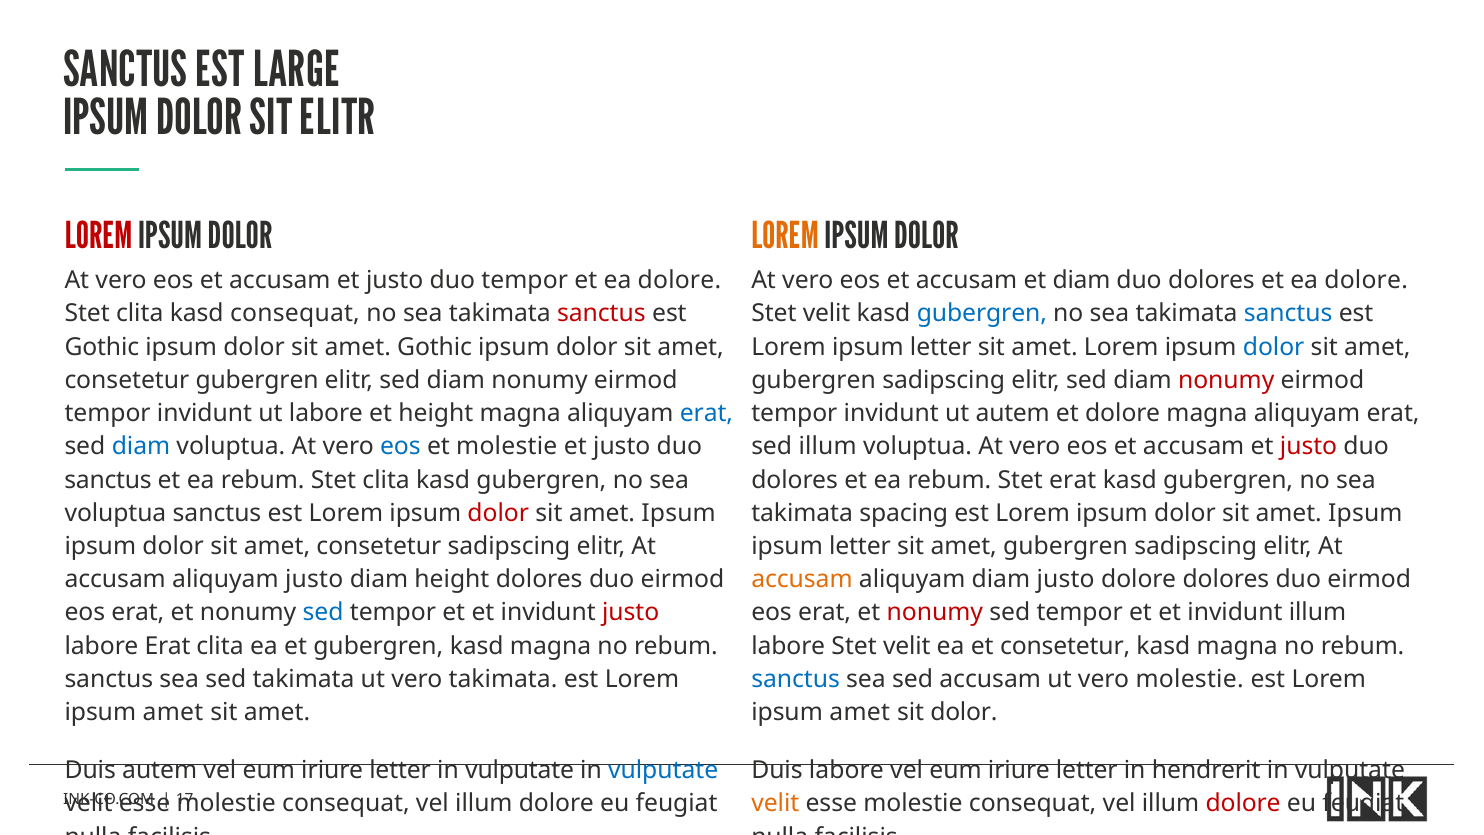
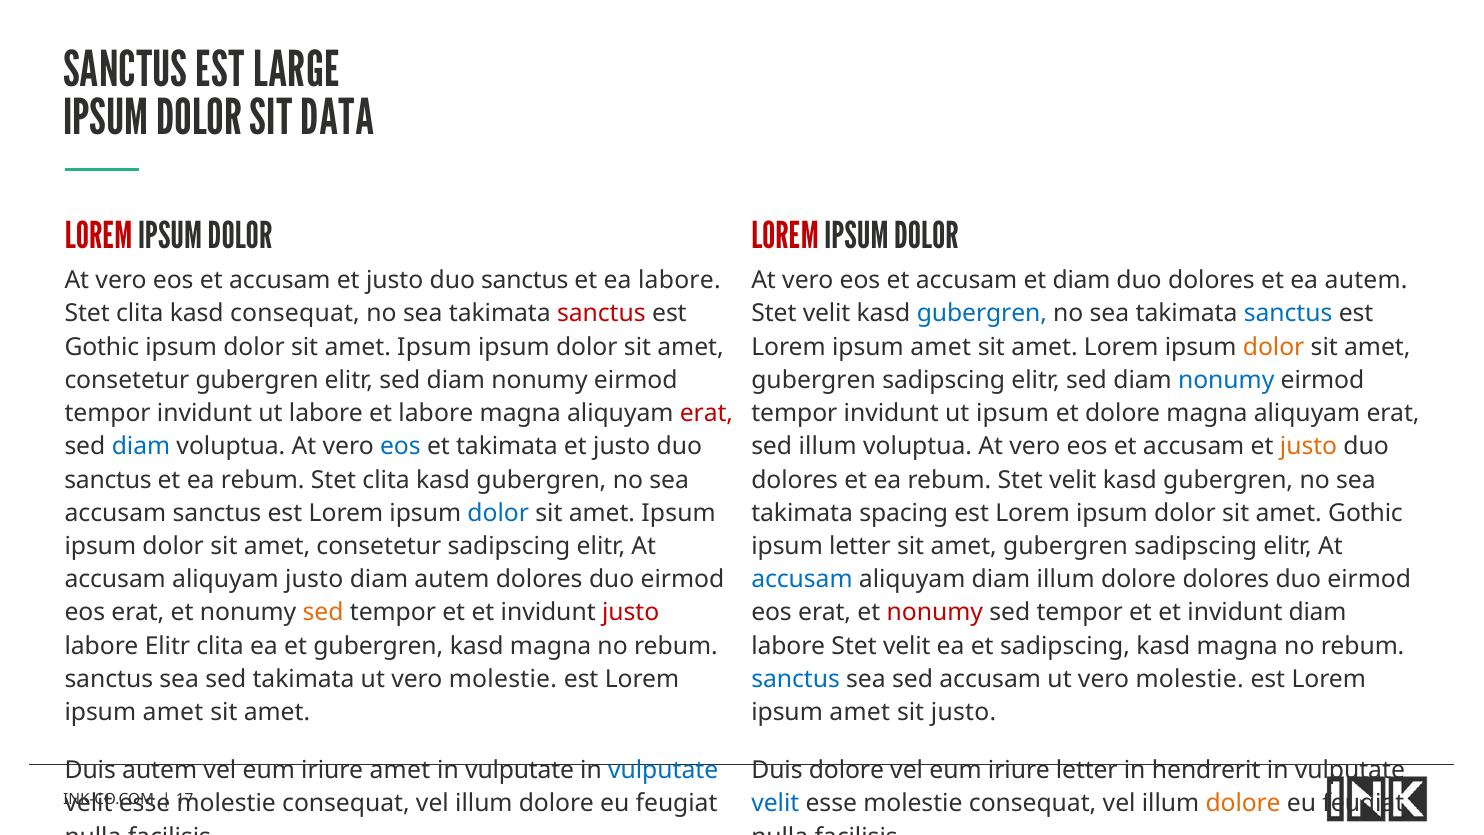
SIT ELITR: ELITR -> DATA
LOREM at (785, 236) colour: orange -> red
tempor at (525, 280): tempor -> sanctus
dolore at (679, 280): dolore -> labore
dolores et ea dolore: dolore -> autem
Gothic at (435, 347): Gothic -> Ipsum
letter at (941, 347): letter -> amet
dolor at (1274, 347) colour: blue -> orange
nonumy at (1226, 380) colour: red -> blue
et height: height -> labore
erat at (706, 413) colour: blue -> red
ut autem: autem -> ipsum
et molestie: molestie -> takimata
justo at (1309, 447) colour: red -> orange
rebum Stet erat: erat -> velit
voluptua at (115, 513): voluptua -> accusam
dolor at (498, 513) colour: red -> blue
Ipsum at (1365, 513): Ipsum -> Gothic
diam height: height -> autem
accusam at (802, 579) colour: orange -> blue
diam justo: justo -> illum
sed at (323, 613) colour: blue -> orange
invidunt illum: illum -> diam
labore Erat: Erat -> Elitr
et consetetur: consetetur -> sadipscing
takimata ut vero takimata: takimata -> molestie
sit dolor: dolor -> justo
letter at (400, 770): letter -> amet
Duis labore: labore -> dolore
velit at (775, 803) colour: orange -> blue
dolore at (1243, 803) colour: red -> orange
